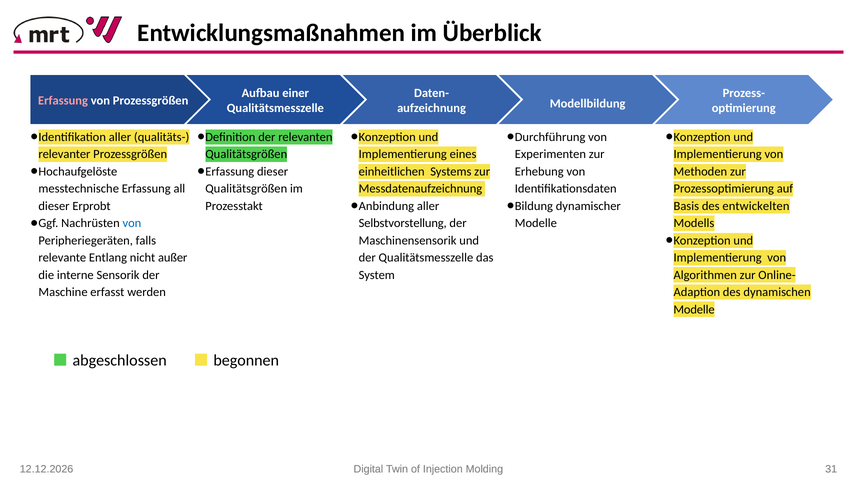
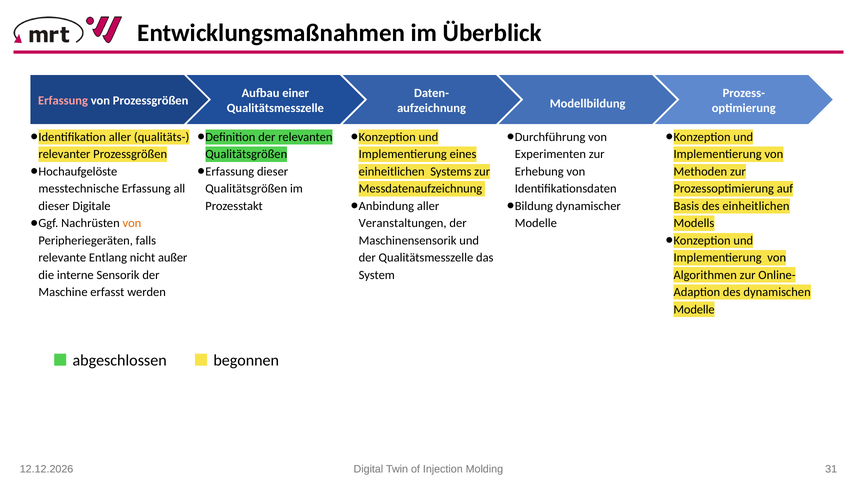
Erprobt: Erprobt -> Digitale
des entwickelten: entwickelten -> einheitlichen
von at (132, 223) colour: blue -> orange
Selbstvorstellung: Selbstvorstellung -> Veranstaltungen
